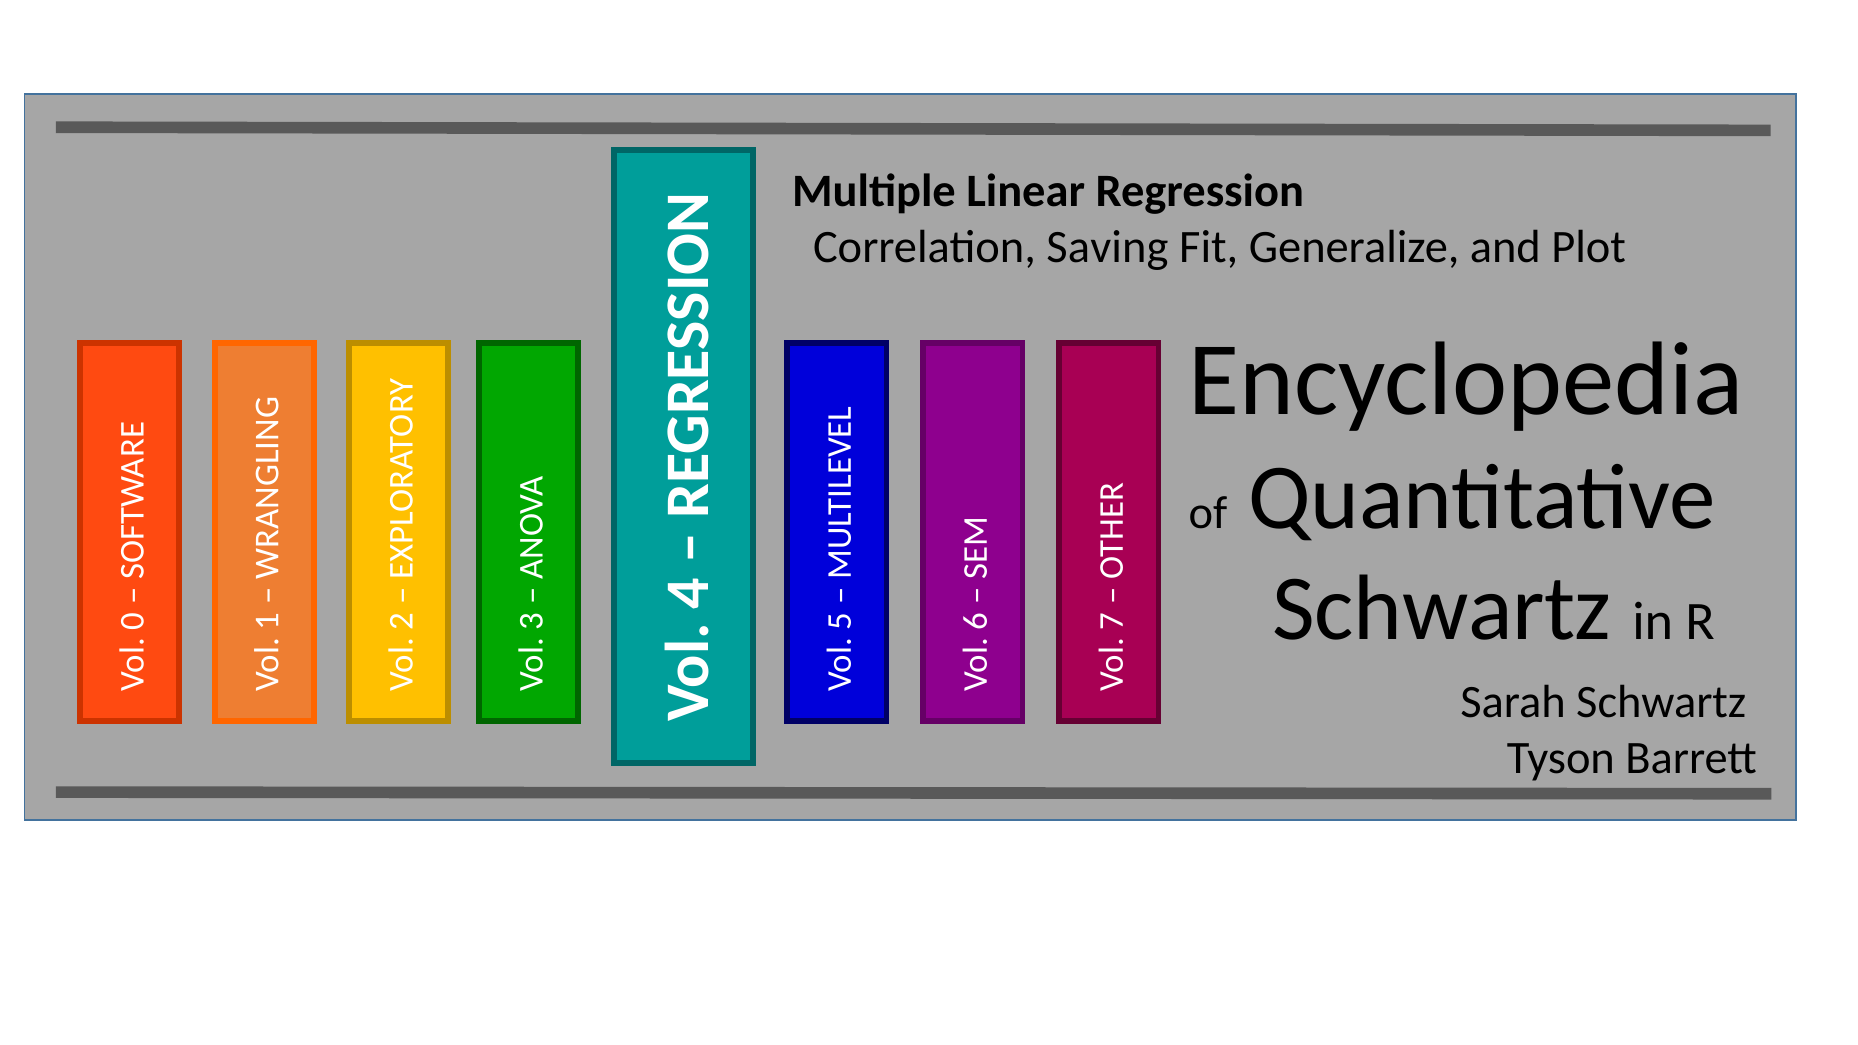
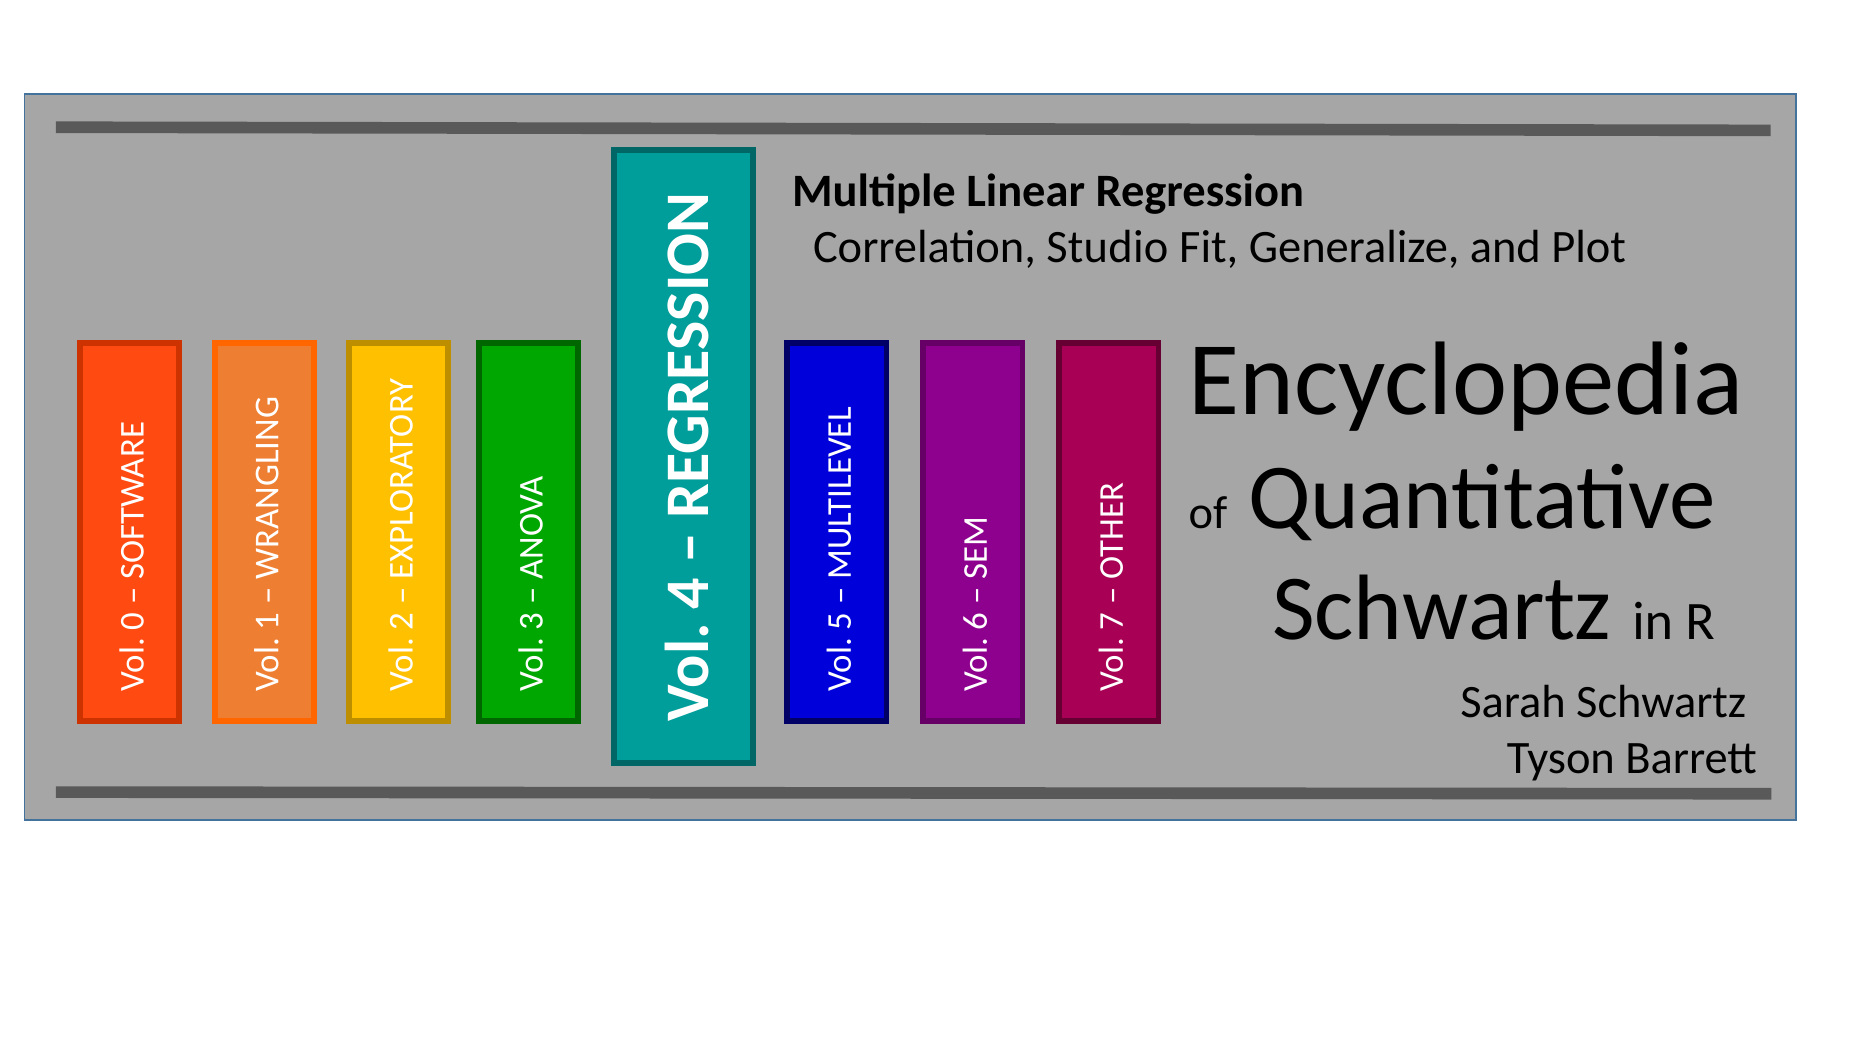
Saving: Saving -> Studio
